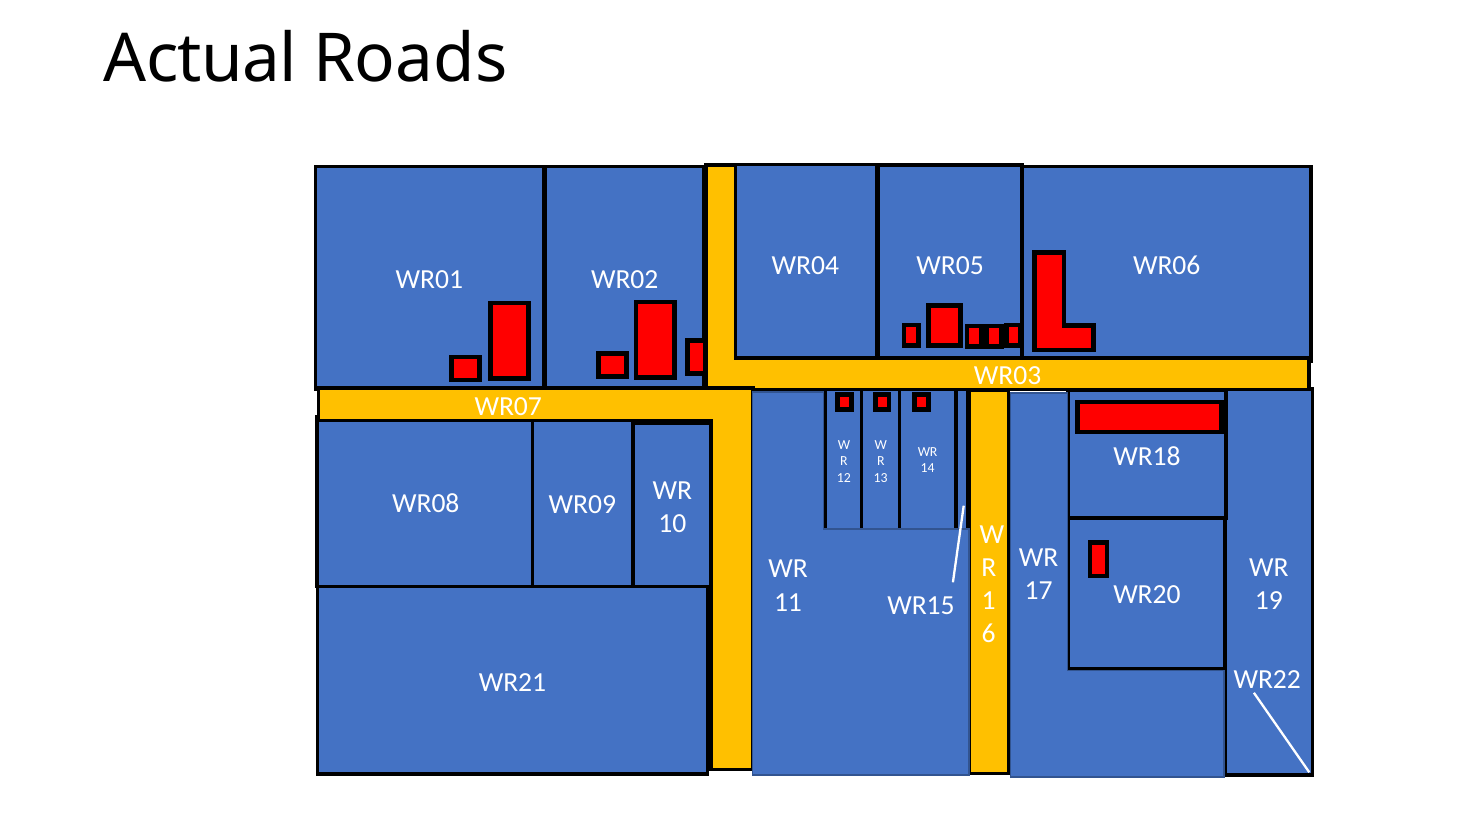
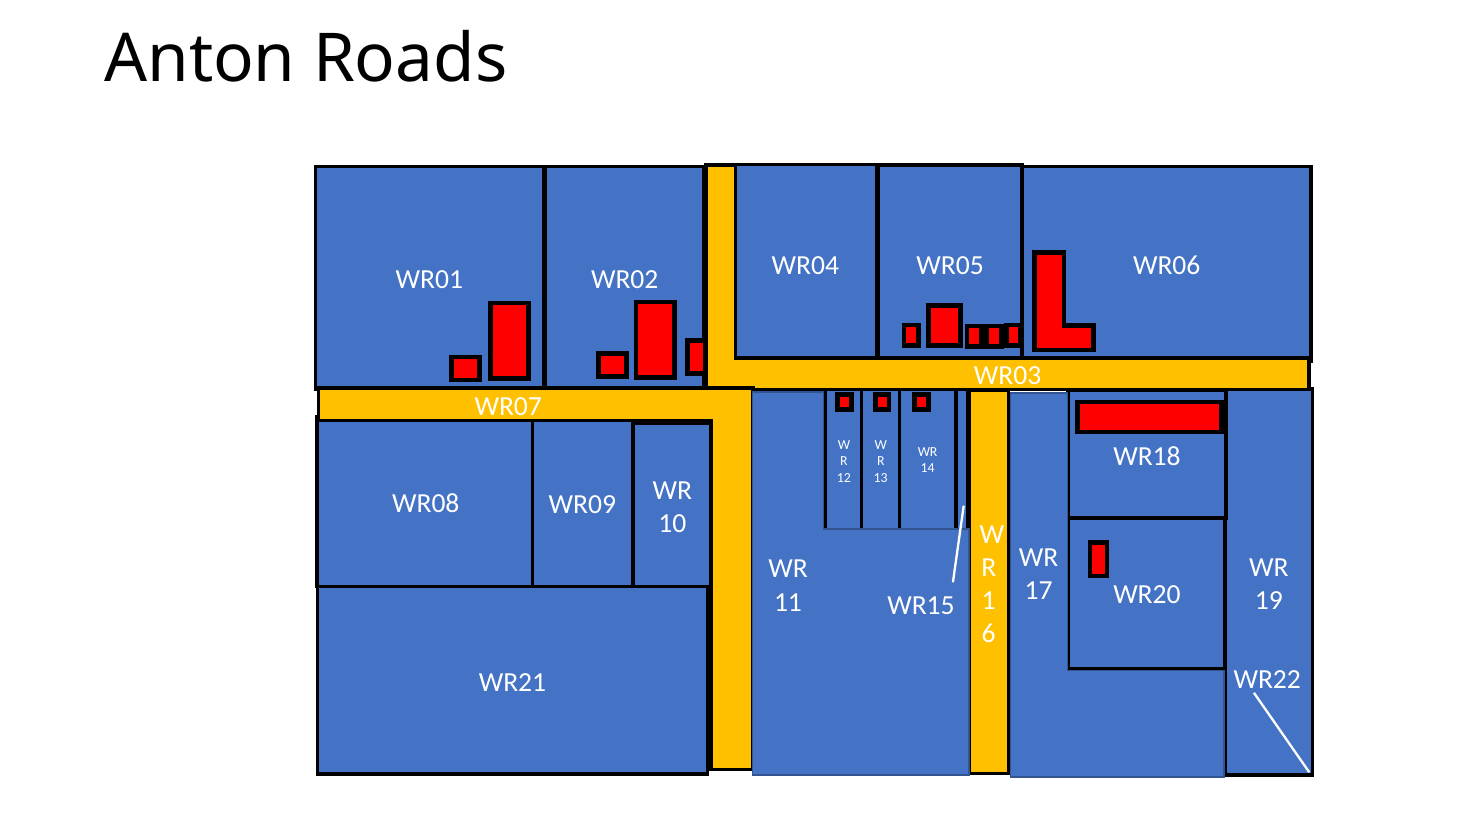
Actual: Actual -> Anton
